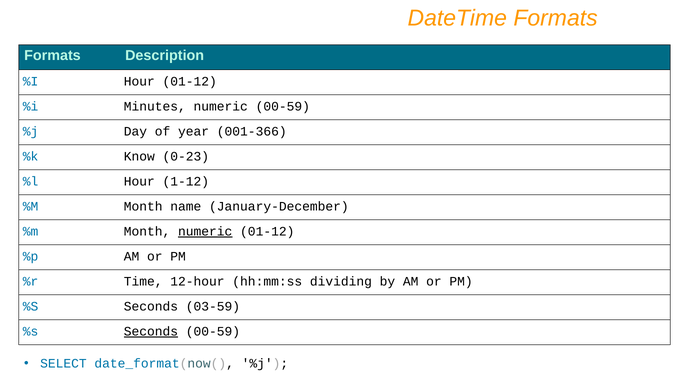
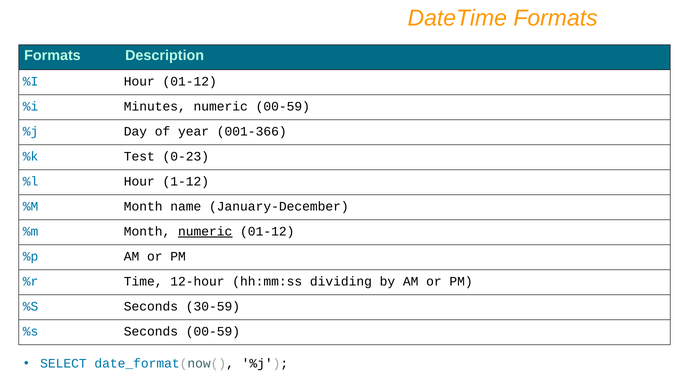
Know: Know -> Test
03-59: 03-59 -> 30-59
Seconds at (151, 331) underline: present -> none
